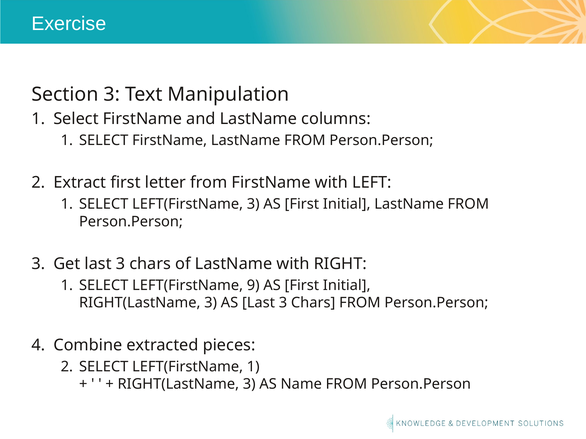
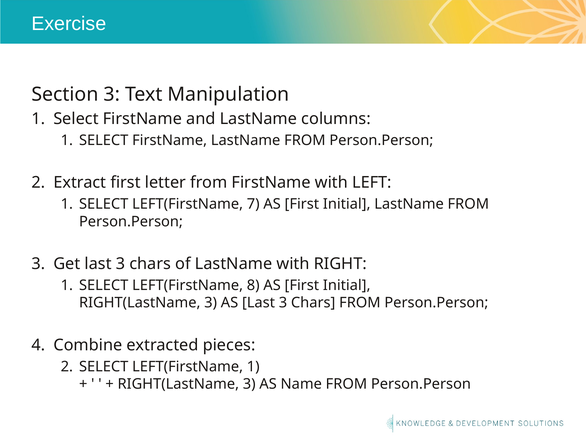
LEFT(FirstName 3: 3 -> 7
9: 9 -> 8
